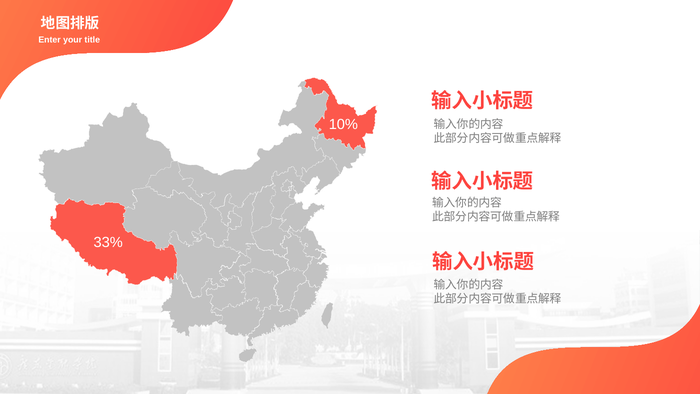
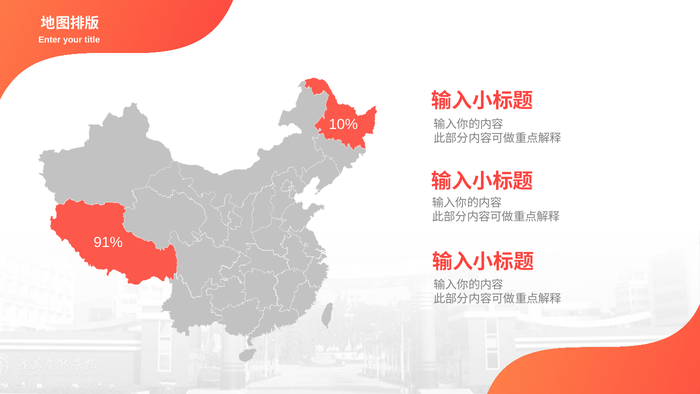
33%: 33% -> 91%
